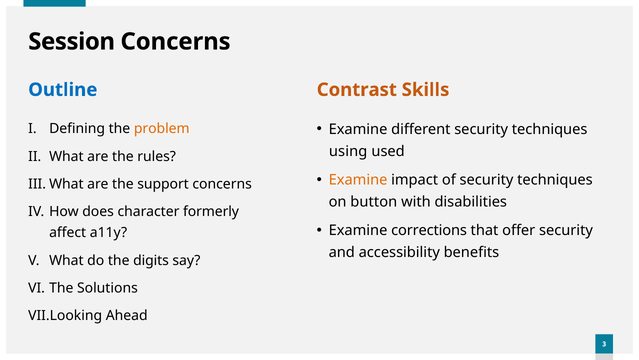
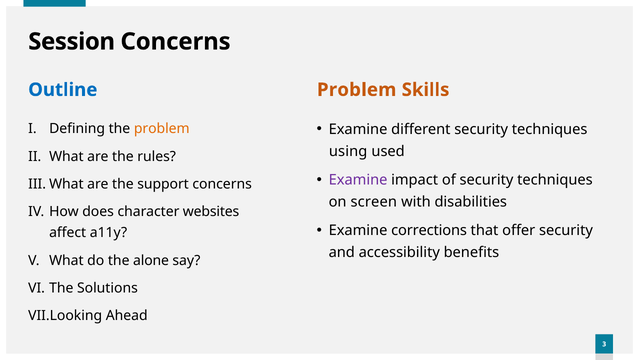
Contrast at (357, 90): Contrast -> Problem
Examine at (358, 180) colour: orange -> purple
button: button -> screen
formerly: formerly -> websites
digits: digits -> alone
